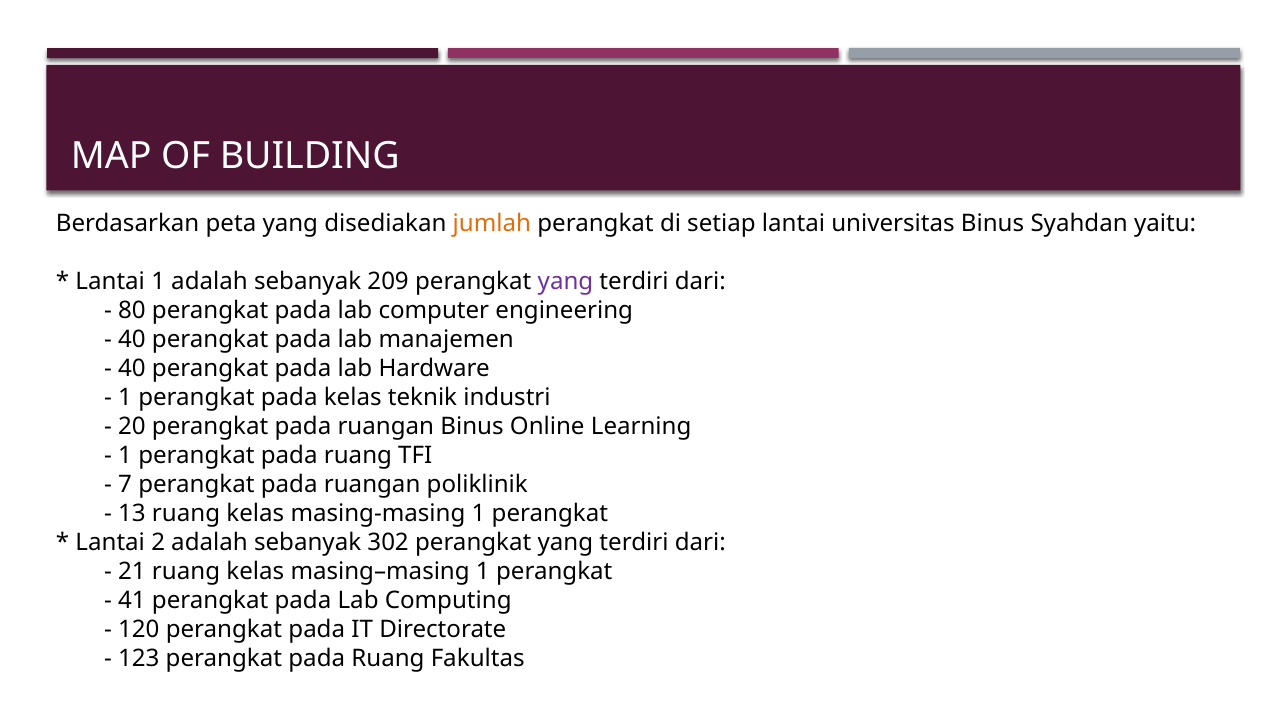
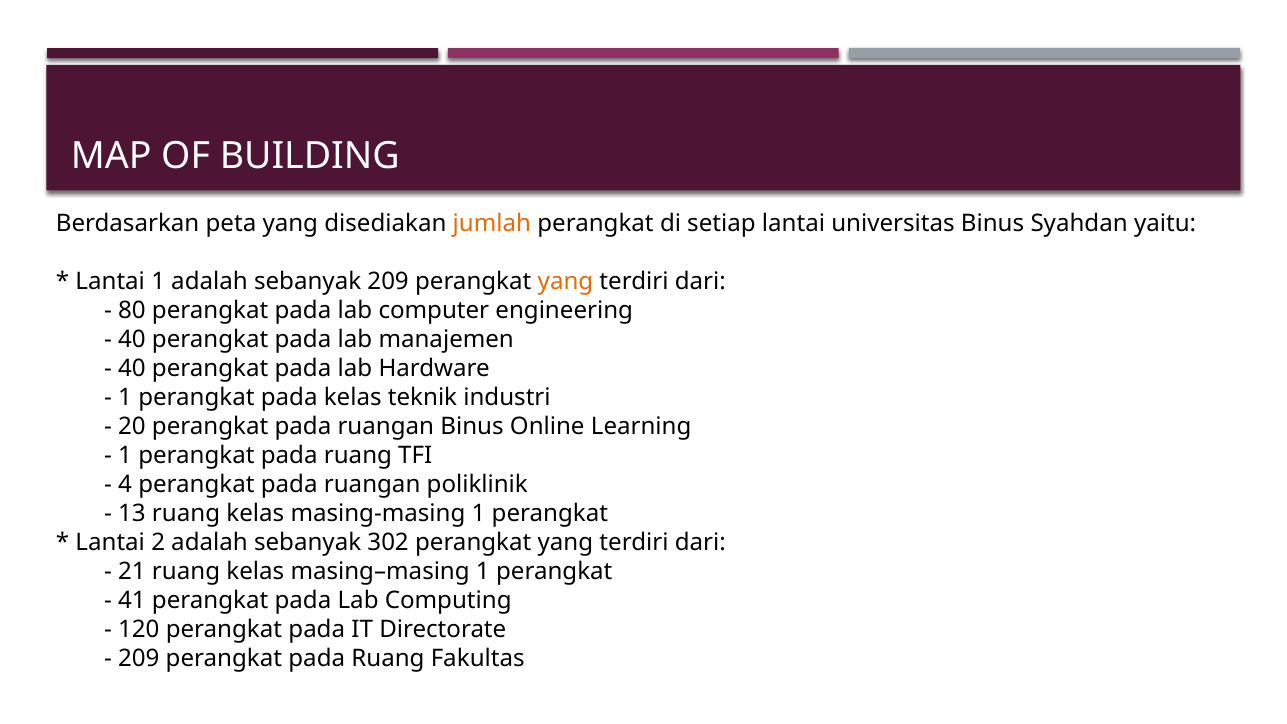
yang at (565, 282) colour: purple -> orange
7: 7 -> 4
123 at (139, 658): 123 -> 209
